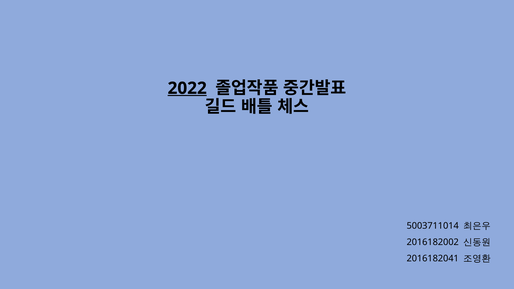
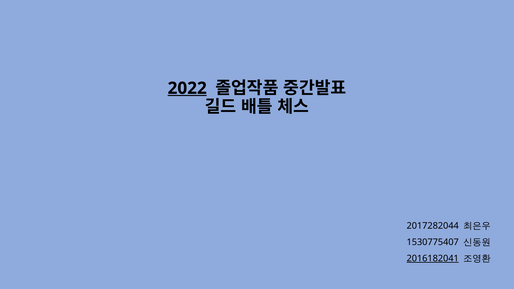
5003711014: 5003711014 -> 2017282044
2016182002: 2016182002 -> 1530775407
2016182041 underline: none -> present
